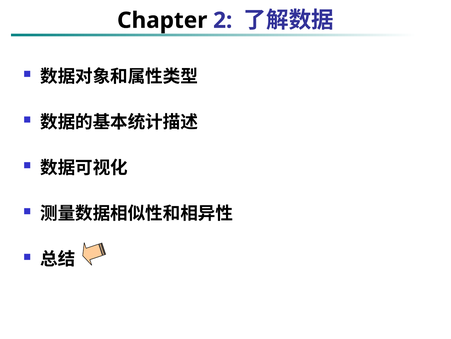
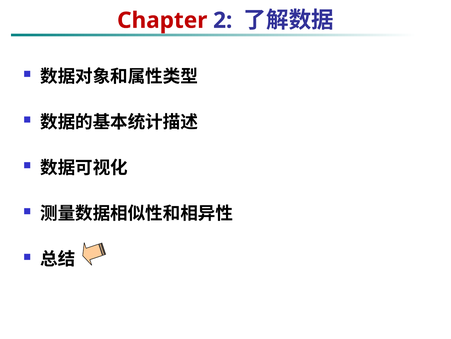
Chapter colour: black -> red
